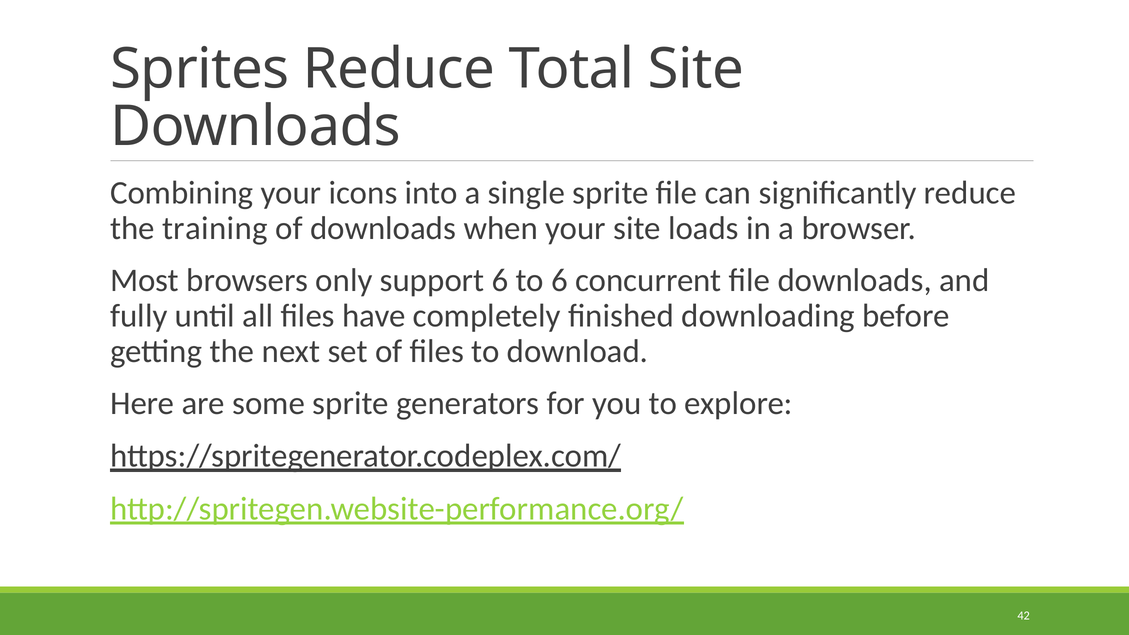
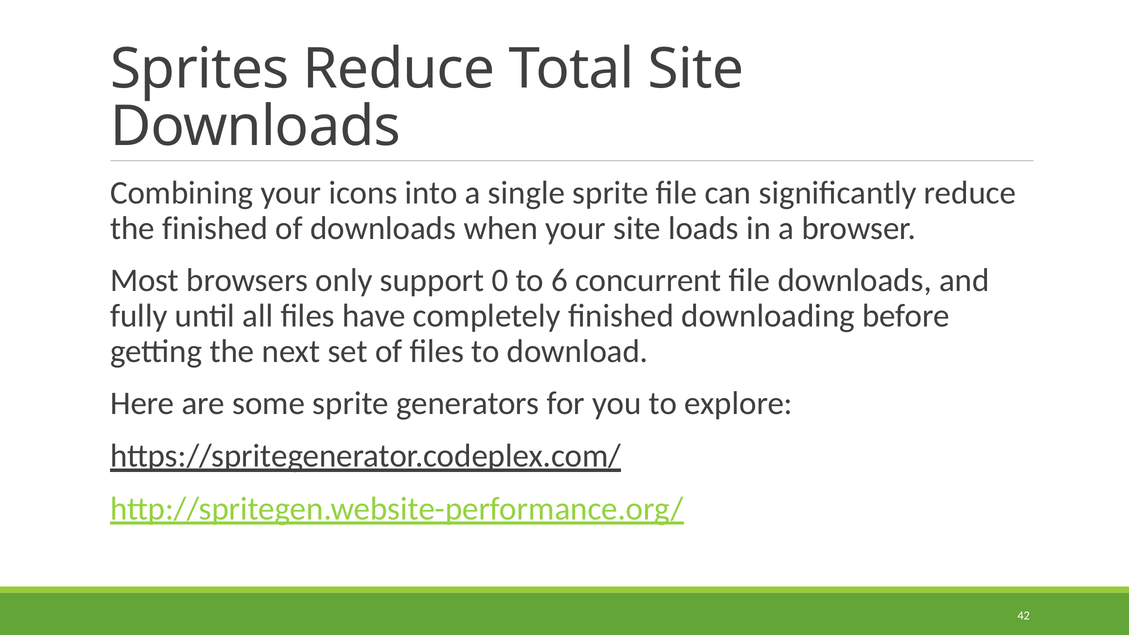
the training: training -> finished
support 6: 6 -> 0
